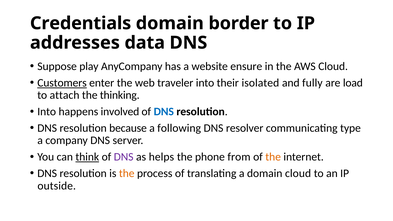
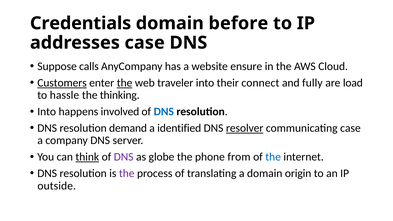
border: border -> before
addresses data: data -> case
play: play -> calls
the at (125, 83) underline: none -> present
isolated: isolated -> connect
attach: attach -> hassle
because: because -> demand
following: following -> identified
resolver underline: none -> present
communicating type: type -> case
helps: helps -> globe
the at (273, 157) colour: orange -> blue
the at (127, 173) colour: orange -> purple
domain cloud: cloud -> origin
